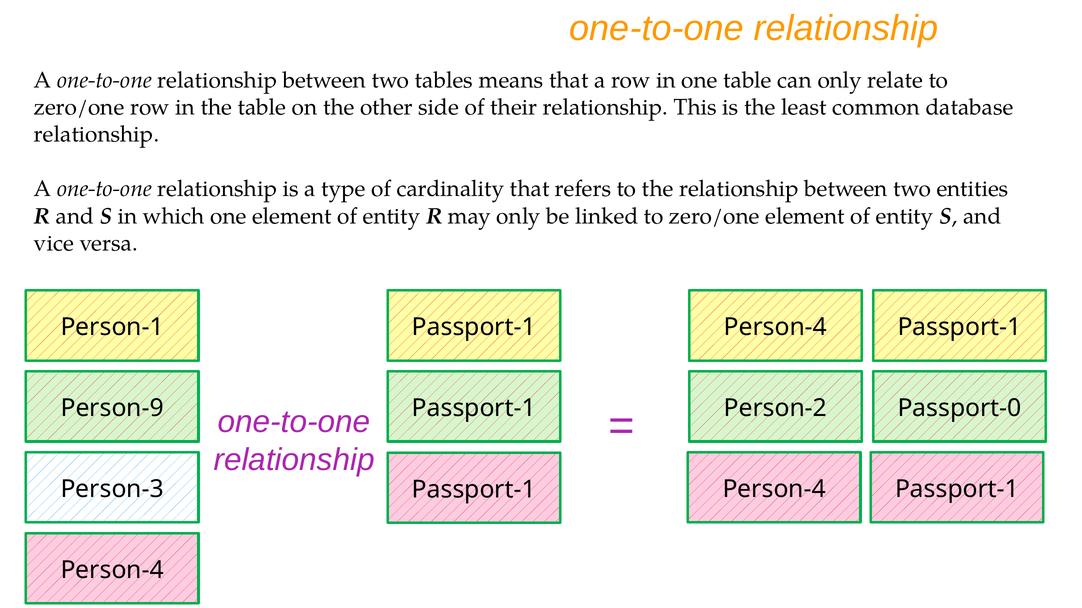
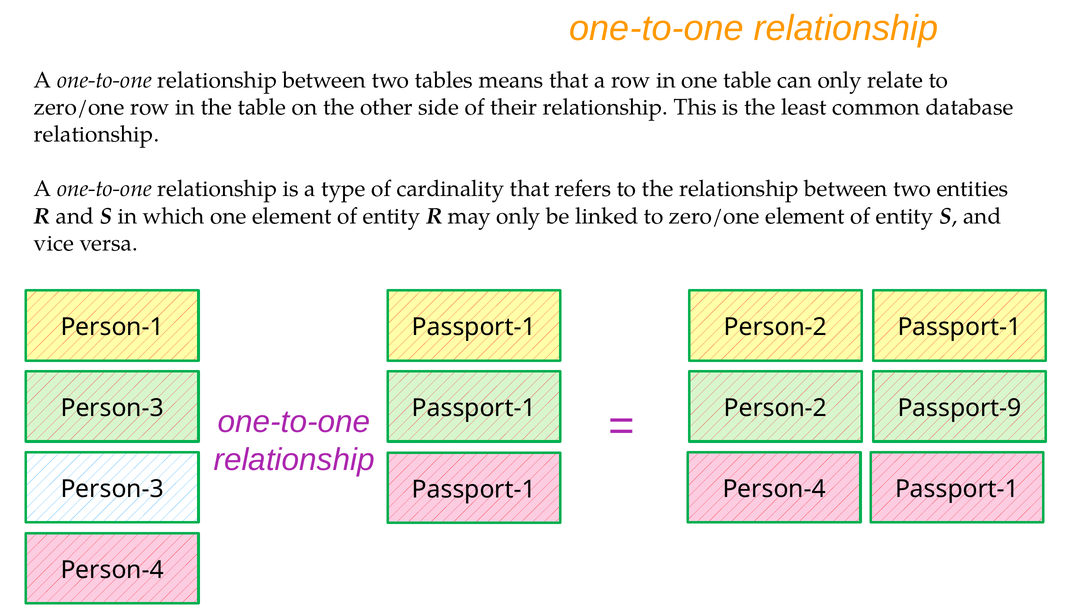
Person-1 Passport-1 Person-4: Person-4 -> Person-2
Person-9 at (112, 409): Person-9 -> Person-3
Passport-0: Passport-0 -> Passport-9
